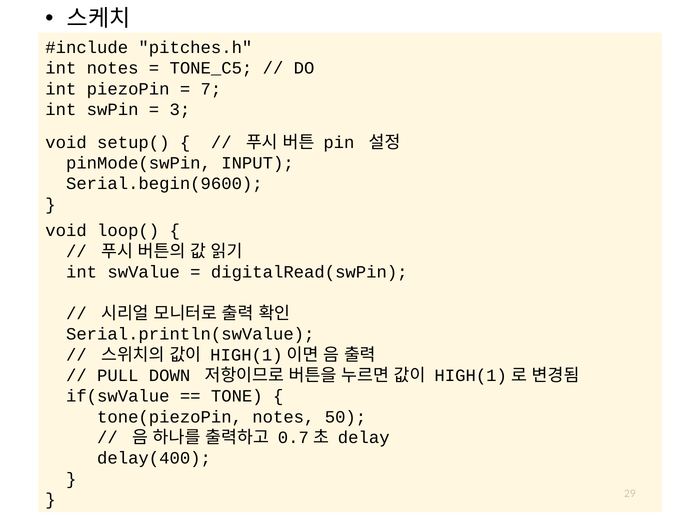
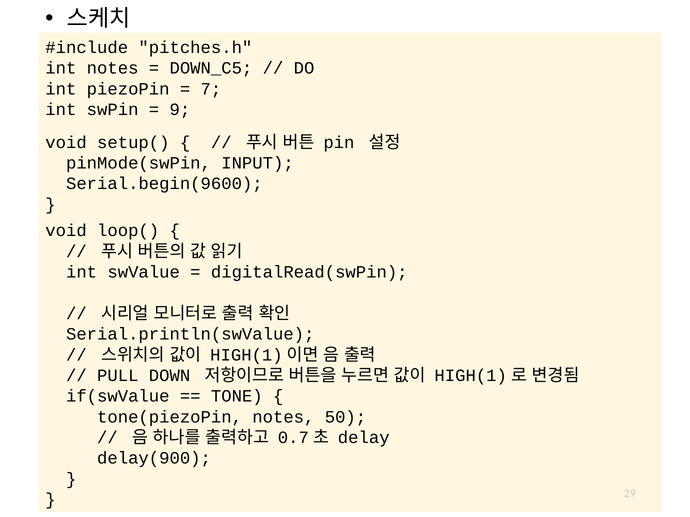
TONE_C5: TONE_C5 -> DOWN_C5
3: 3 -> 9
delay(400: delay(400 -> delay(900
